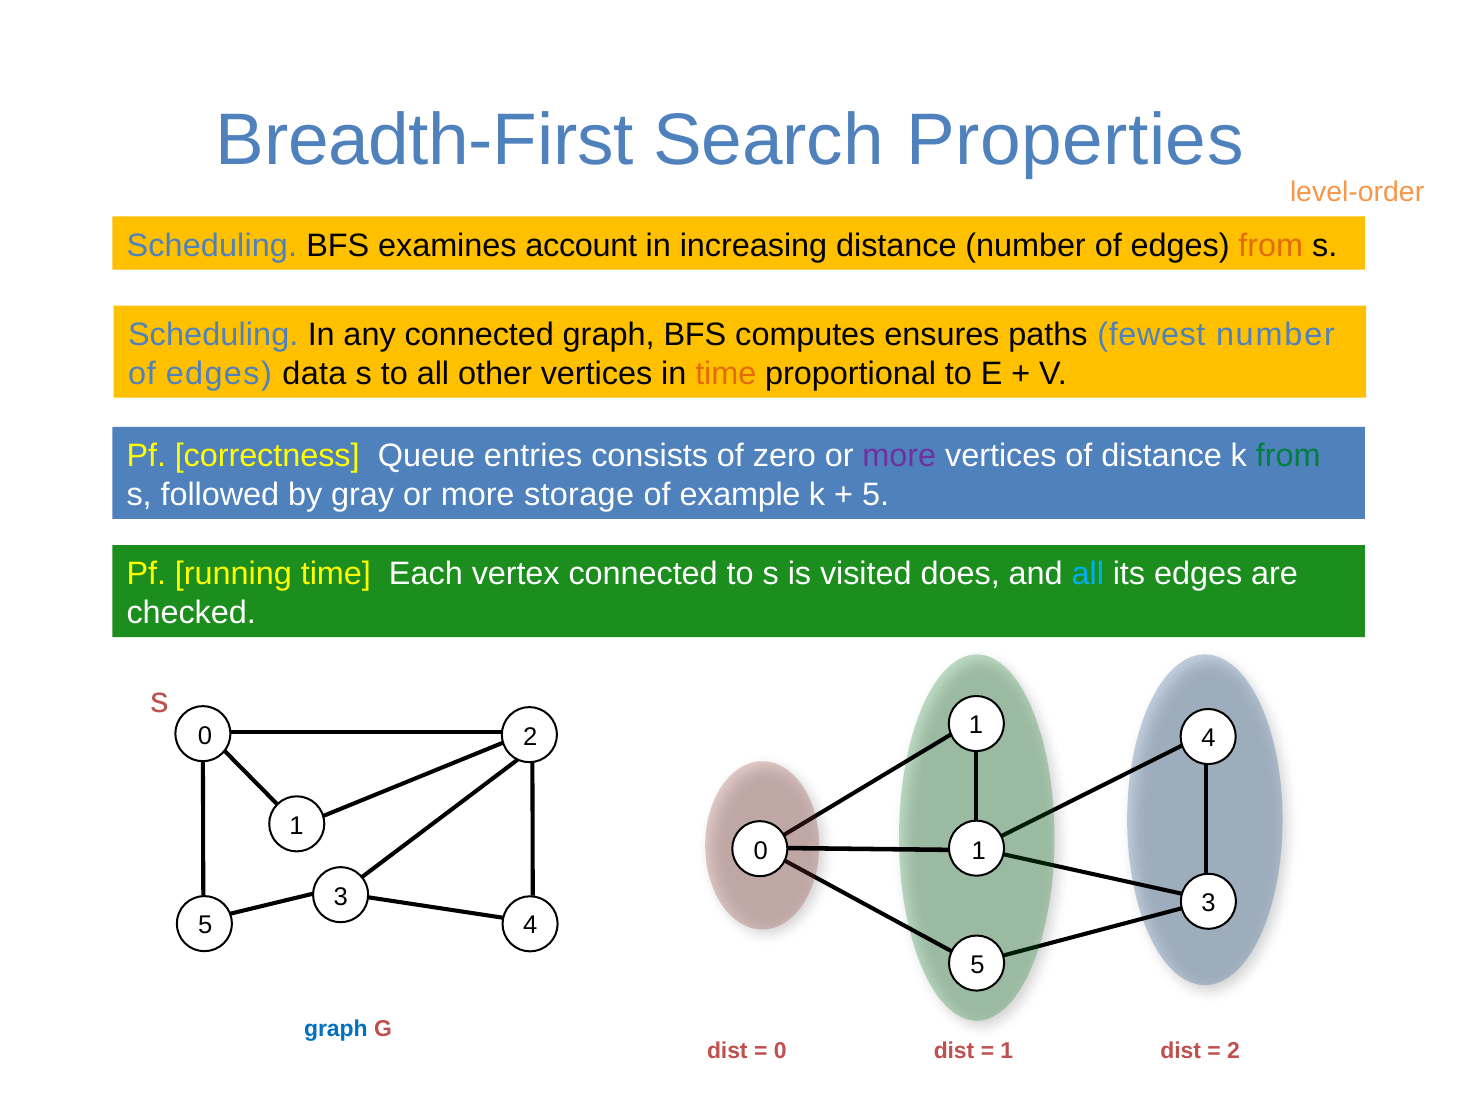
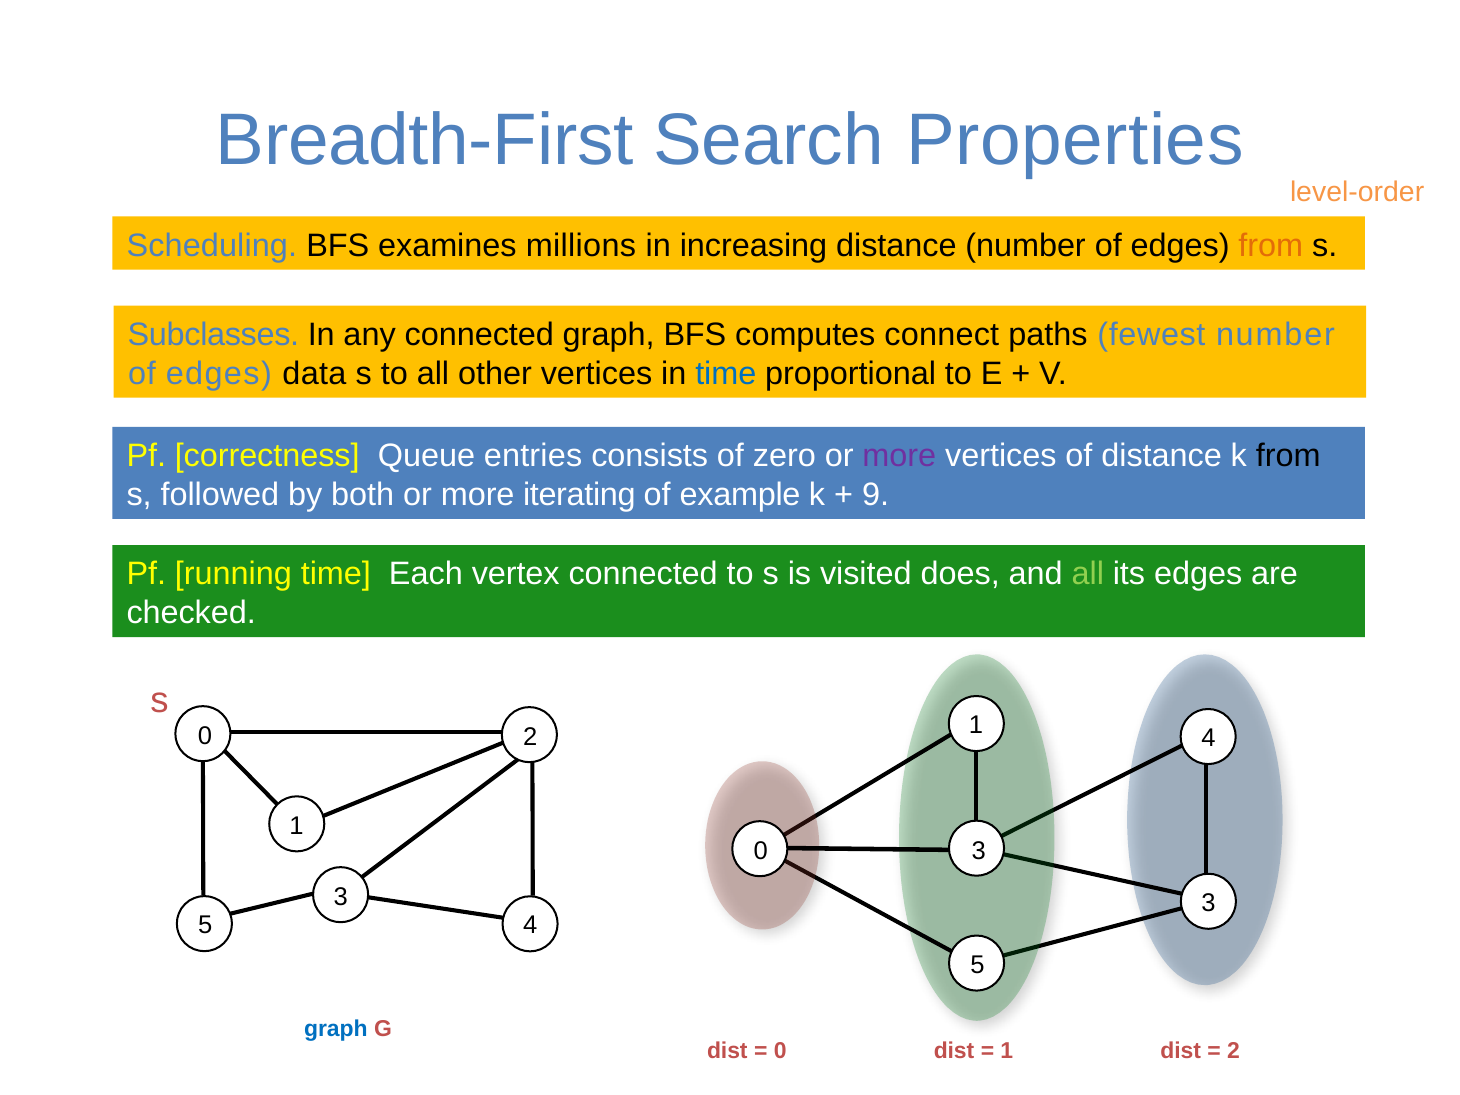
account: account -> millions
Scheduling at (213, 334): Scheduling -> Subclasses
ensures: ensures -> connect
time at (726, 373) colour: orange -> blue
from at (1288, 456) colour: green -> black
gray: gray -> both
storage: storage -> iterating
5 at (876, 495): 5 -> 9
all at (1088, 574) colour: light blue -> light green
0 1: 1 -> 3
